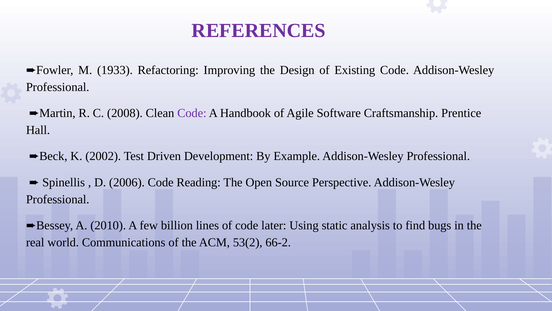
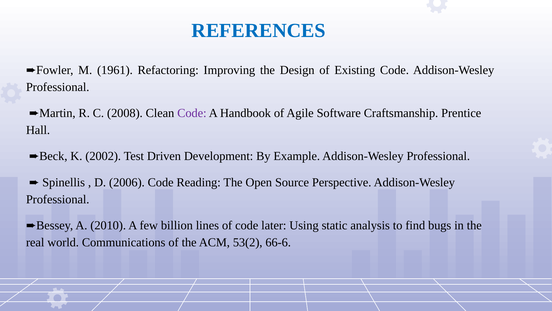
REFERENCES colour: purple -> blue
1933: 1933 -> 1961
66-2: 66-2 -> 66-6
